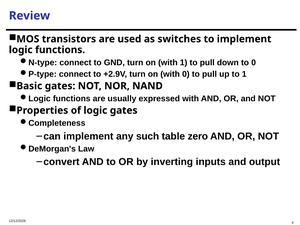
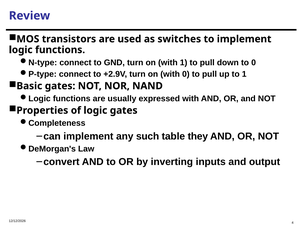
zero: zero -> they
